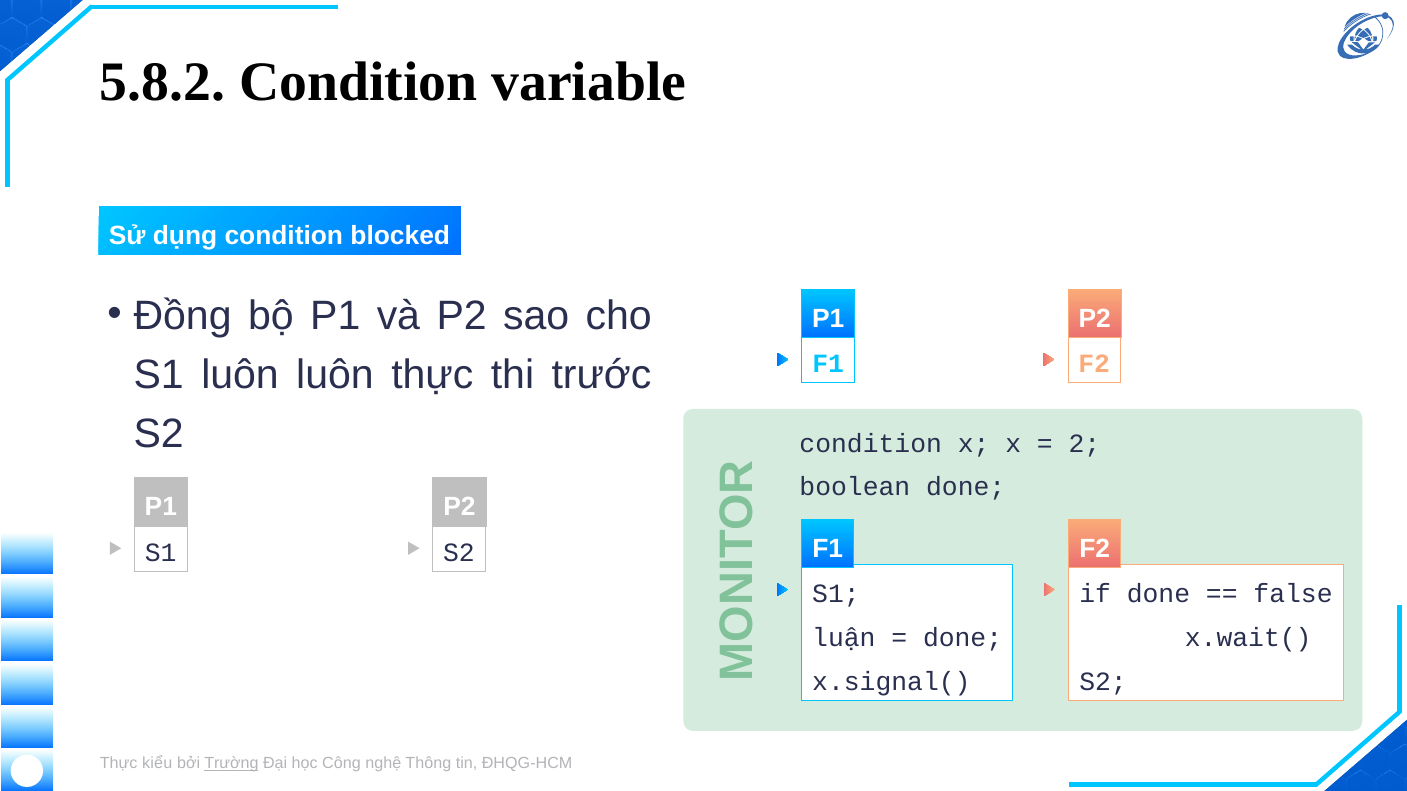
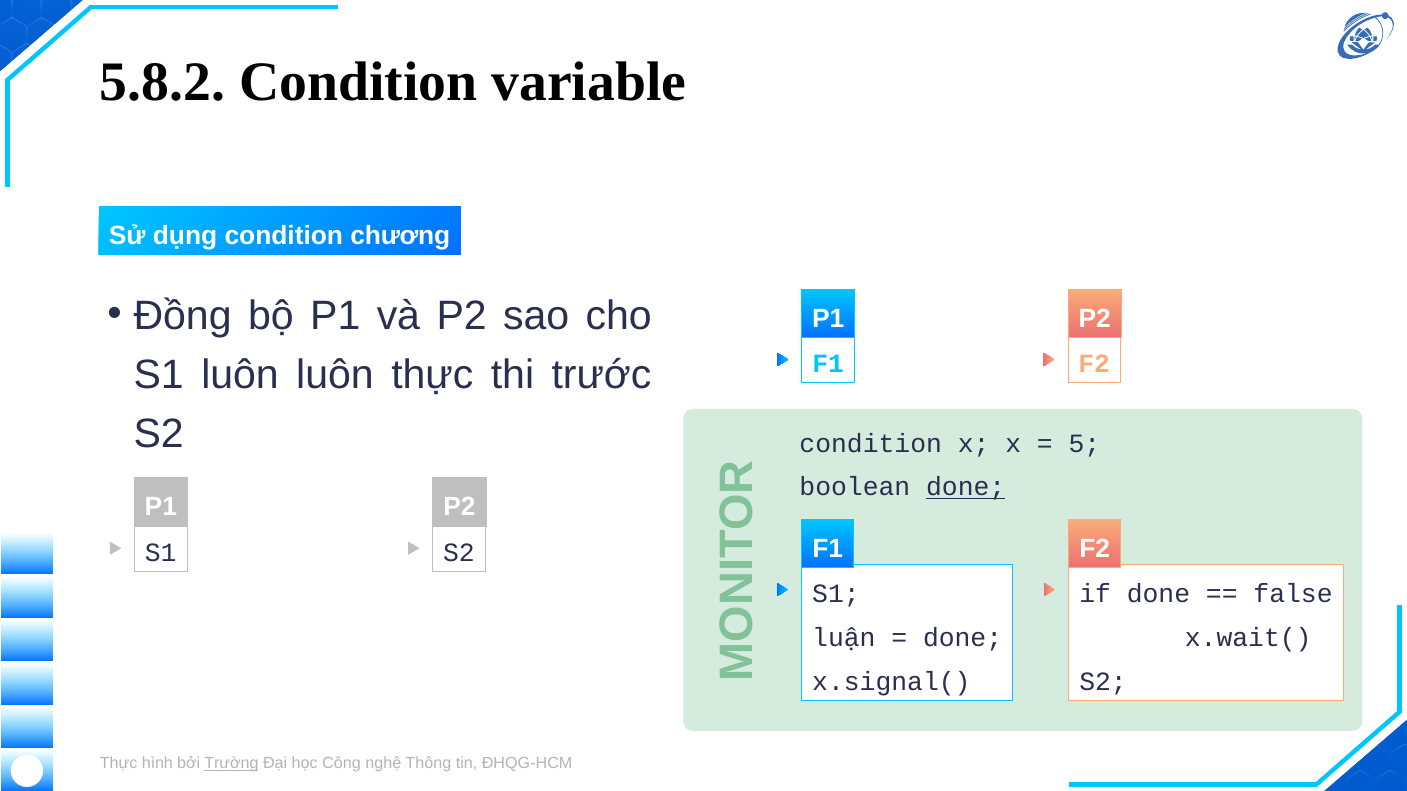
blocked: blocked -> chương
2: 2 -> 5
done at (966, 487) underline: none -> present
kiểu: kiểu -> hình
